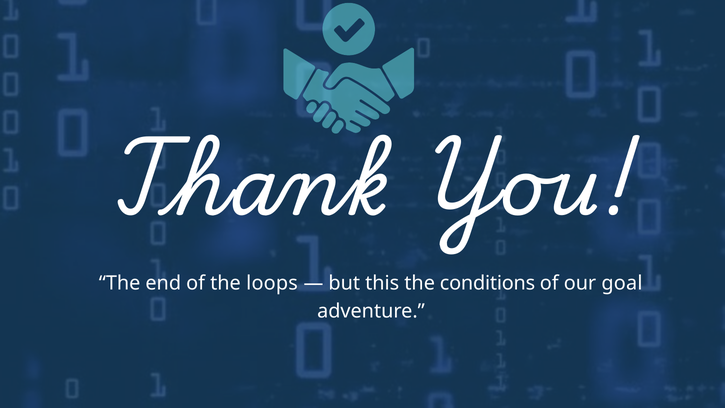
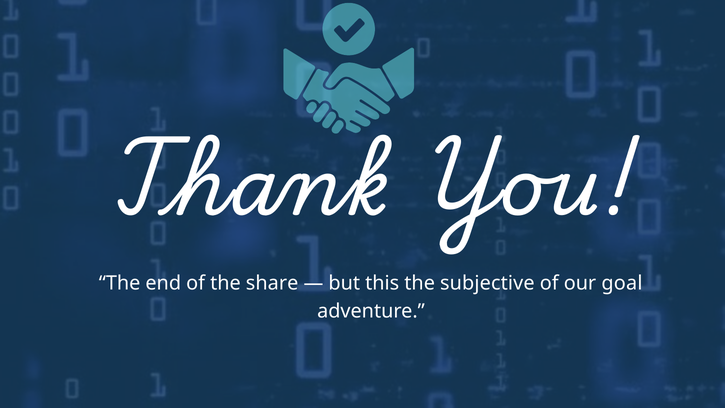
loops: loops -> share
conditions: conditions -> subjective
